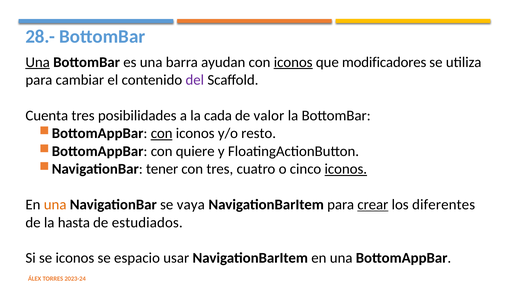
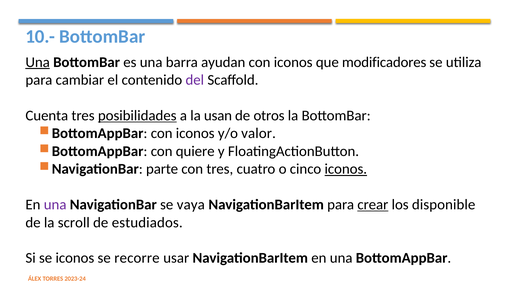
28.-: 28.- -> 10.-
iconos at (293, 62) underline: present -> none
posibilidades underline: none -> present
cada: cada -> usan
valor: valor -> otros
con at (162, 134) underline: present -> none
resto: resto -> valor
tener: tener -> parte
una at (55, 205) colour: orange -> purple
diferentes: diferentes -> disponible
hasta: hasta -> scroll
espacio: espacio -> recorre
